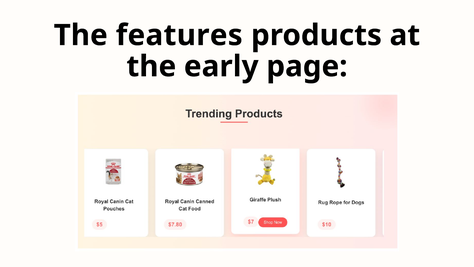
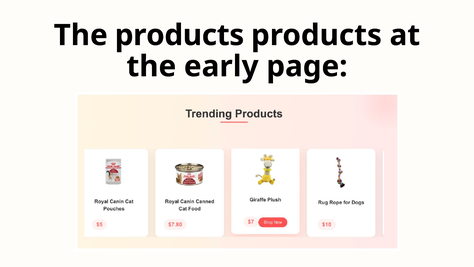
The features: features -> products
